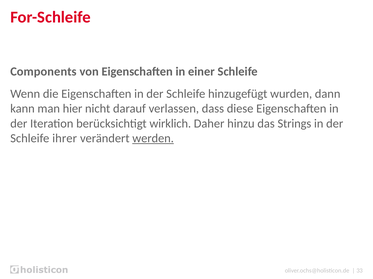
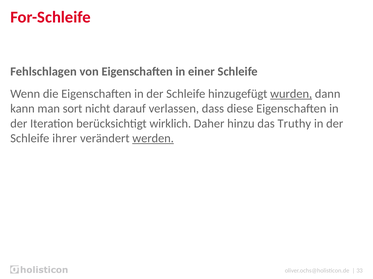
Components: Components -> Fehlschlagen
wurden underline: none -> present
hier: hier -> sort
Strings: Strings -> Truthy
